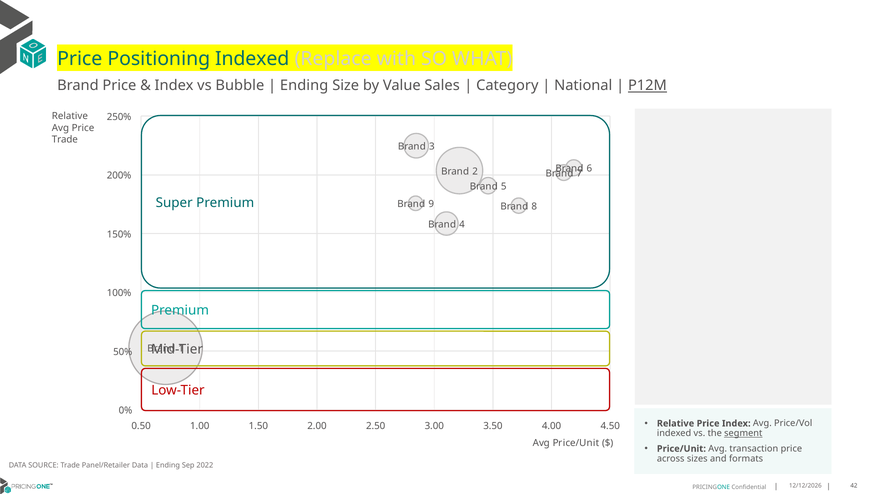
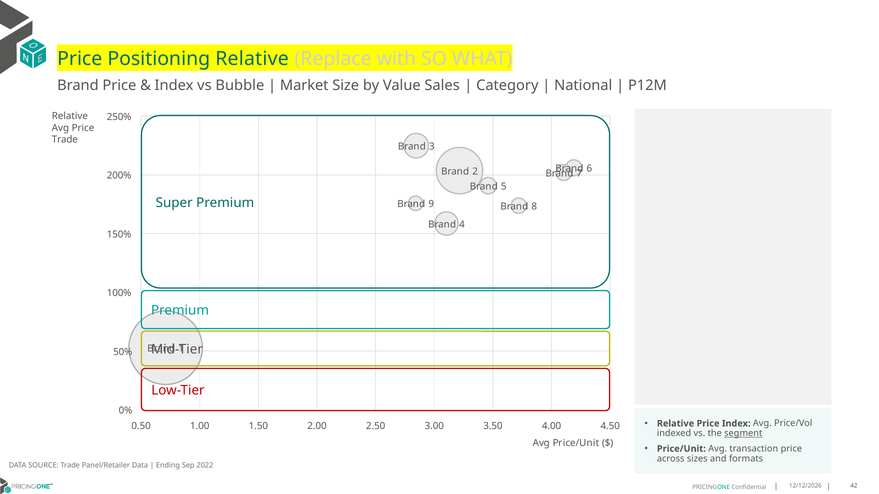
Positioning Indexed: Indexed -> Relative
Ending at (304, 86): Ending -> Market
P12M underline: present -> none
